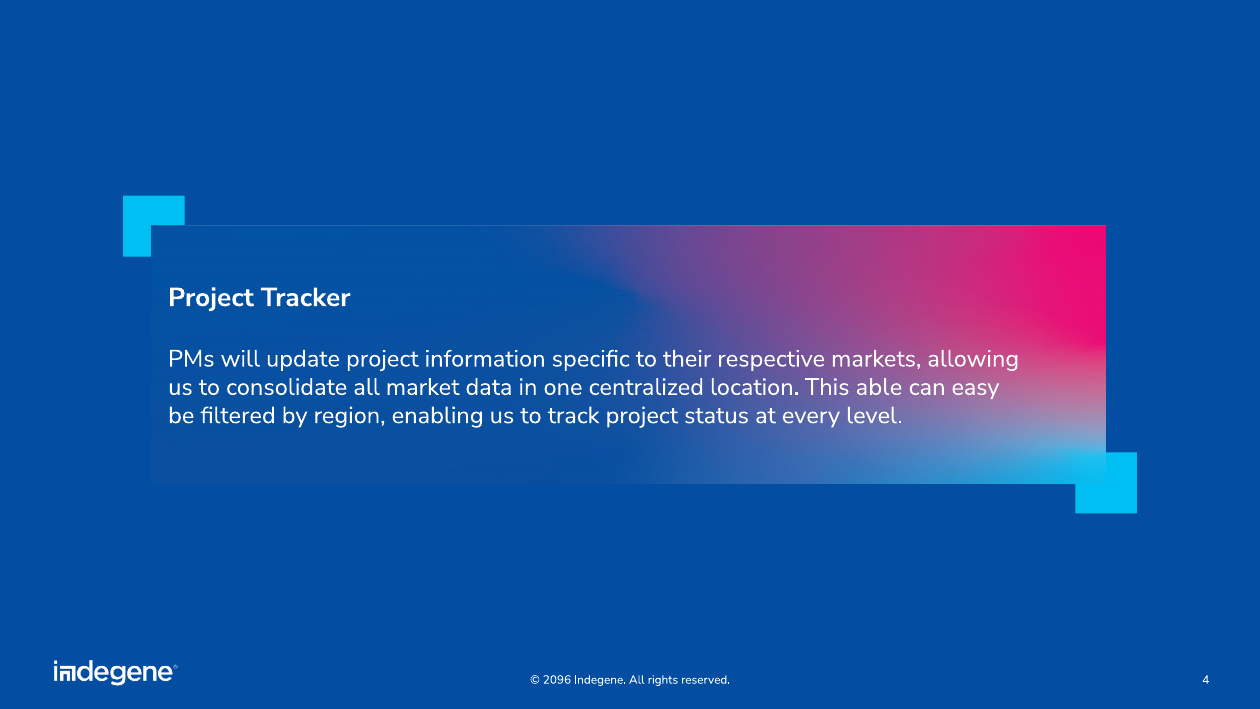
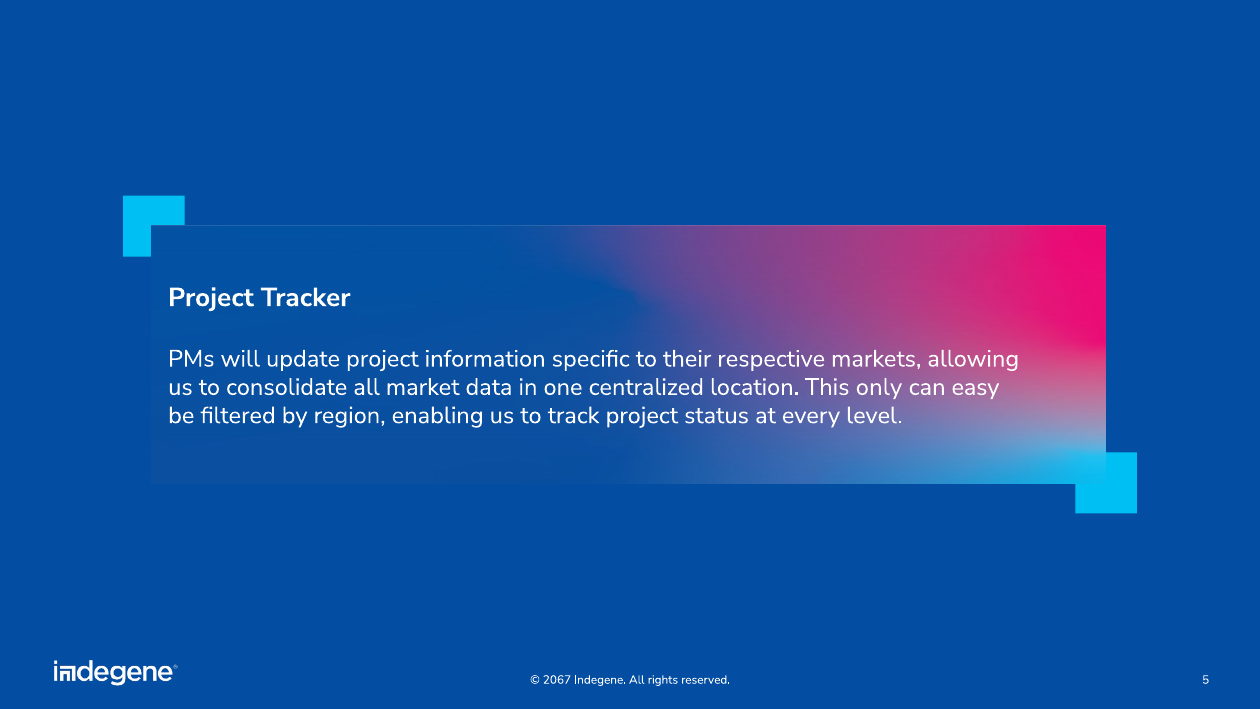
able: able -> only
2096: 2096 -> 2067
4: 4 -> 5
